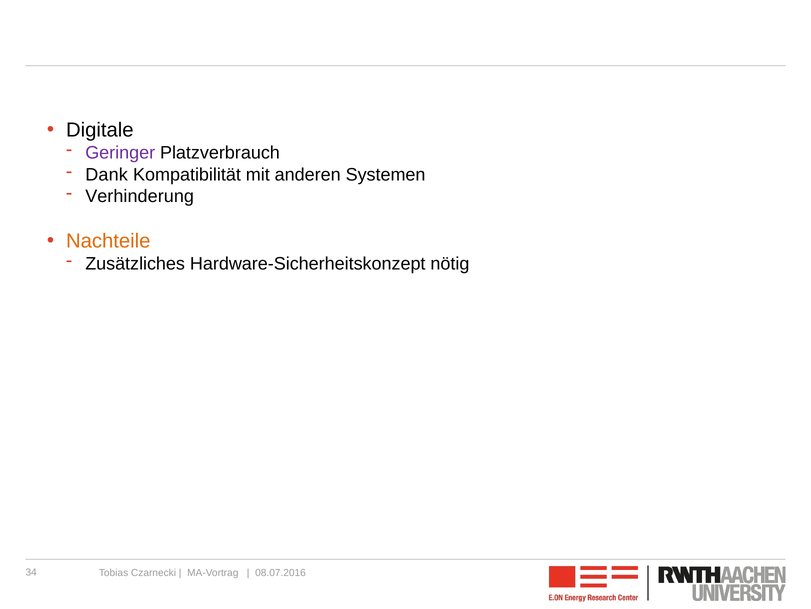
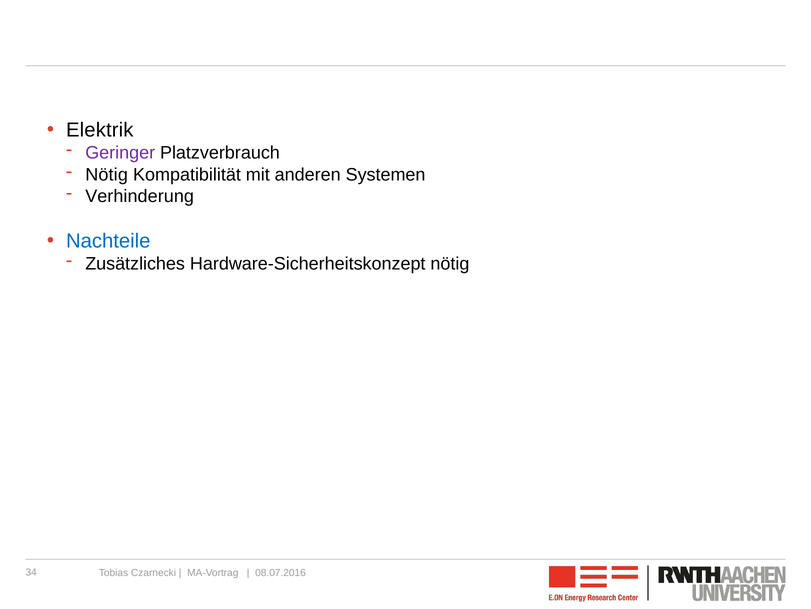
Digitale: Digitale -> Elektrik
Dank at (107, 174): Dank -> Nötig
Nachteile colour: orange -> blue
